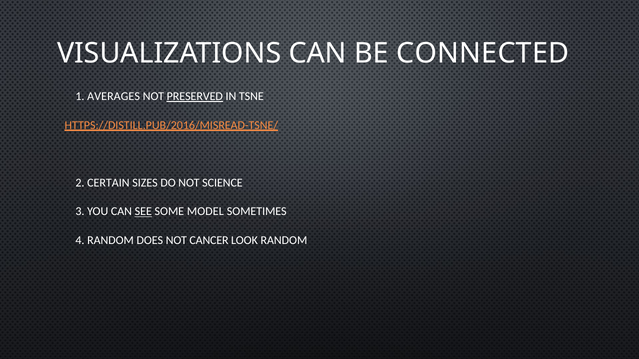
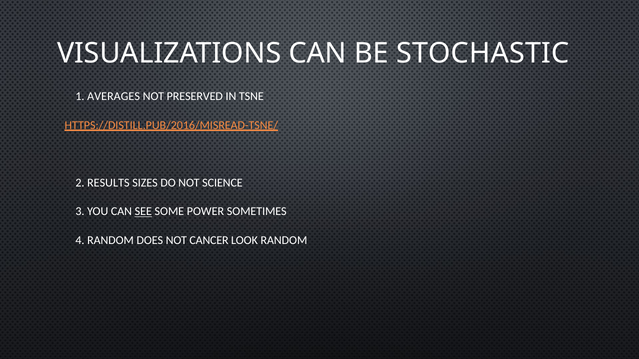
CONNECTED: CONNECTED -> STOCHASTIC
PRESERVED underline: present -> none
CERTAIN: CERTAIN -> RESULTS
MODEL: MODEL -> POWER
